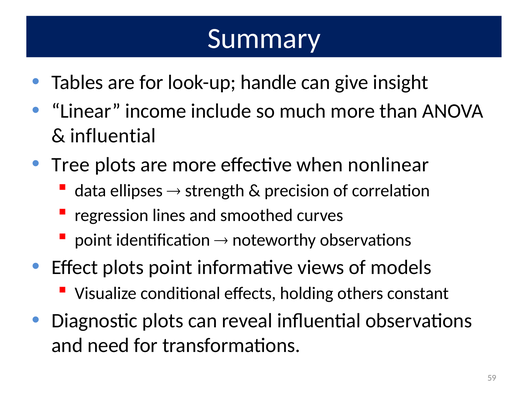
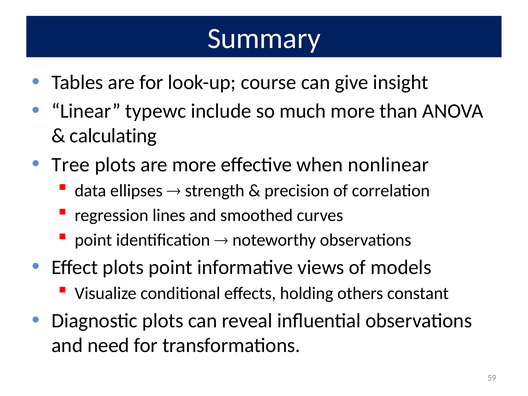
handle: handle -> course
income: income -> typewc
influential at (113, 136): influential -> calculating
